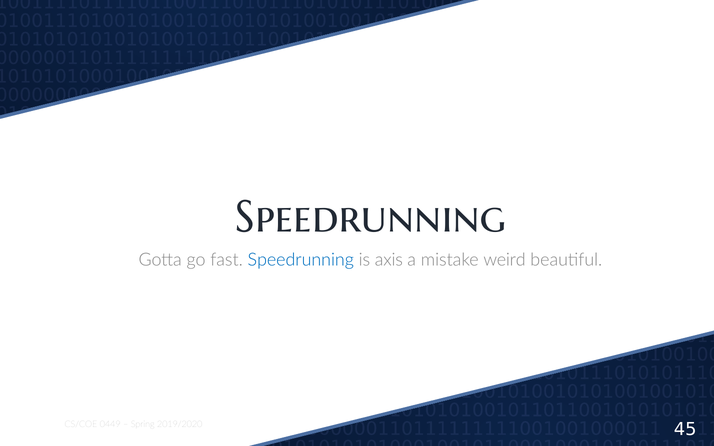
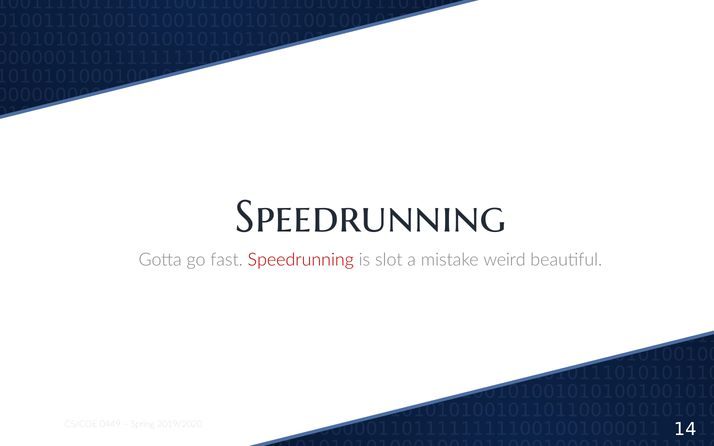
Speedrunning at (301, 260) colour: blue -> red
axis: axis -> slot
45: 45 -> 14
